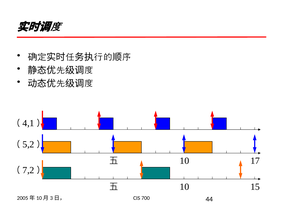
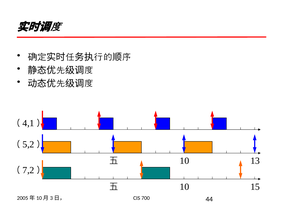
17: 17 -> 13
